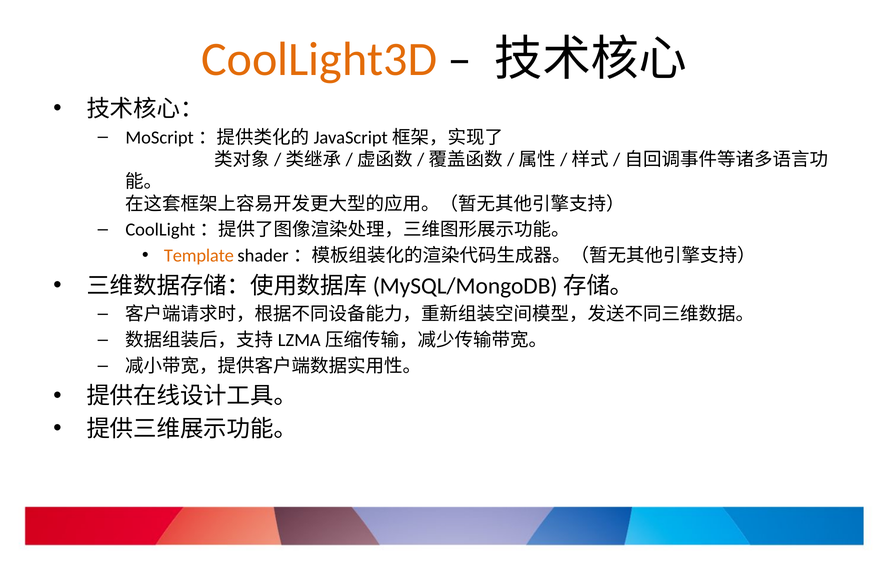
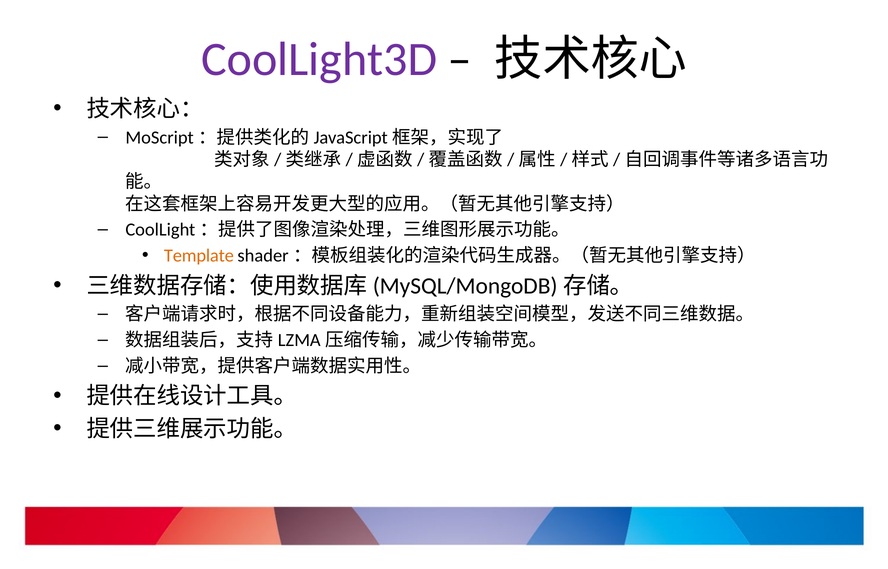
CoolLight3D colour: orange -> purple
